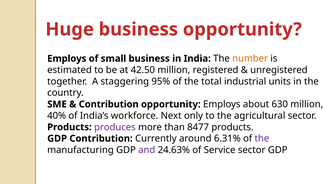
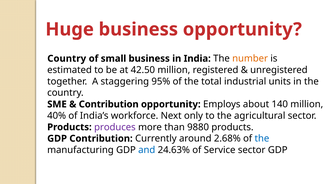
Employs at (67, 58): Employs -> Country
630: 630 -> 140
8477: 8477 -> 9880
6.31%: 6.31% -> 2.68%
the at (262, 138) colour: purple -> blue
and colour: purple -> blue
